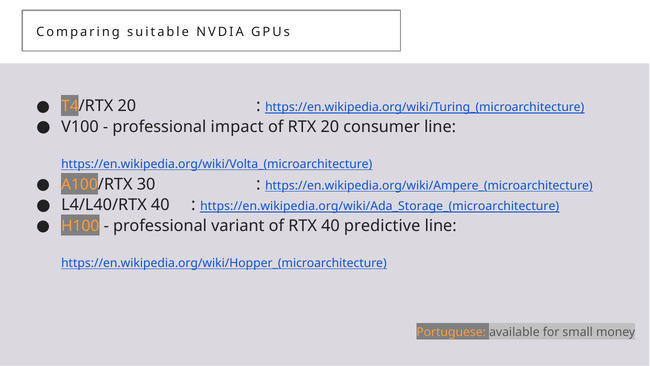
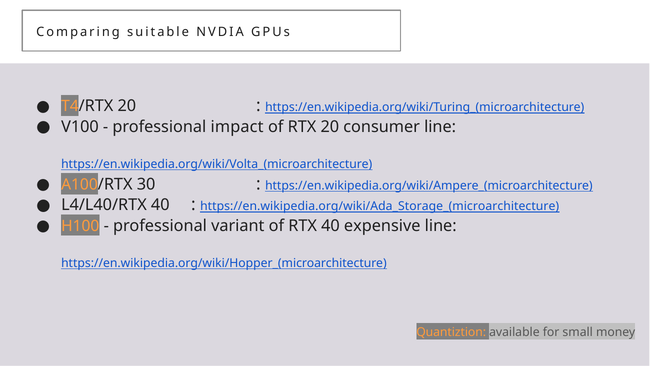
predictive: predictive -> expensive
Portuguese: Portuguese -> Quantiztion
